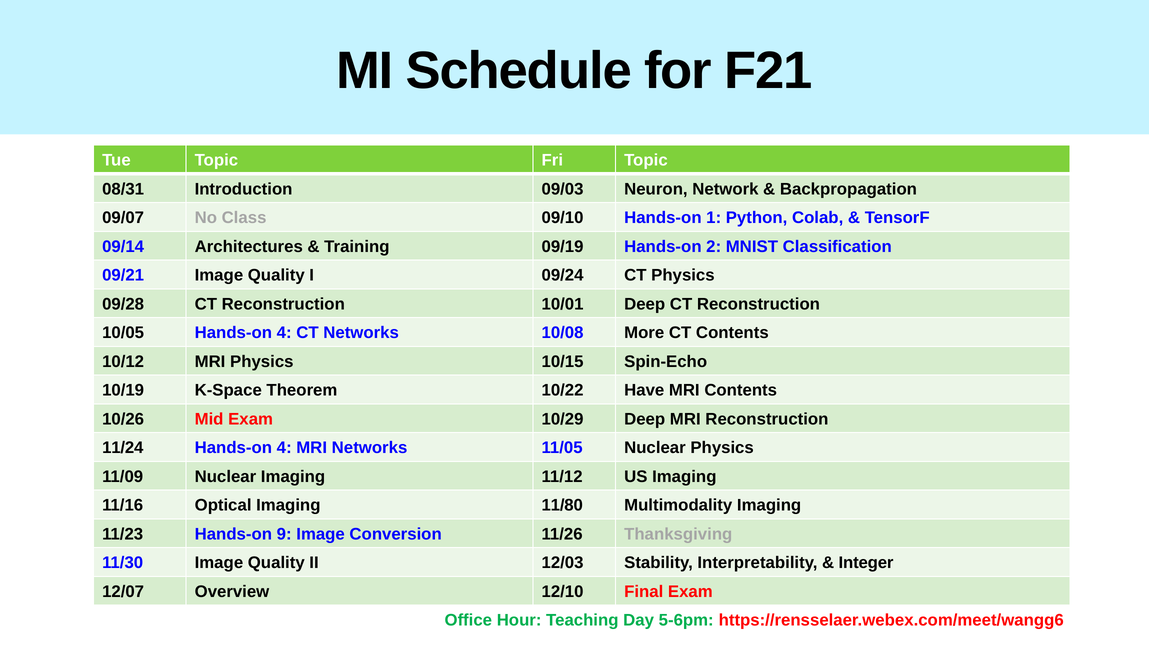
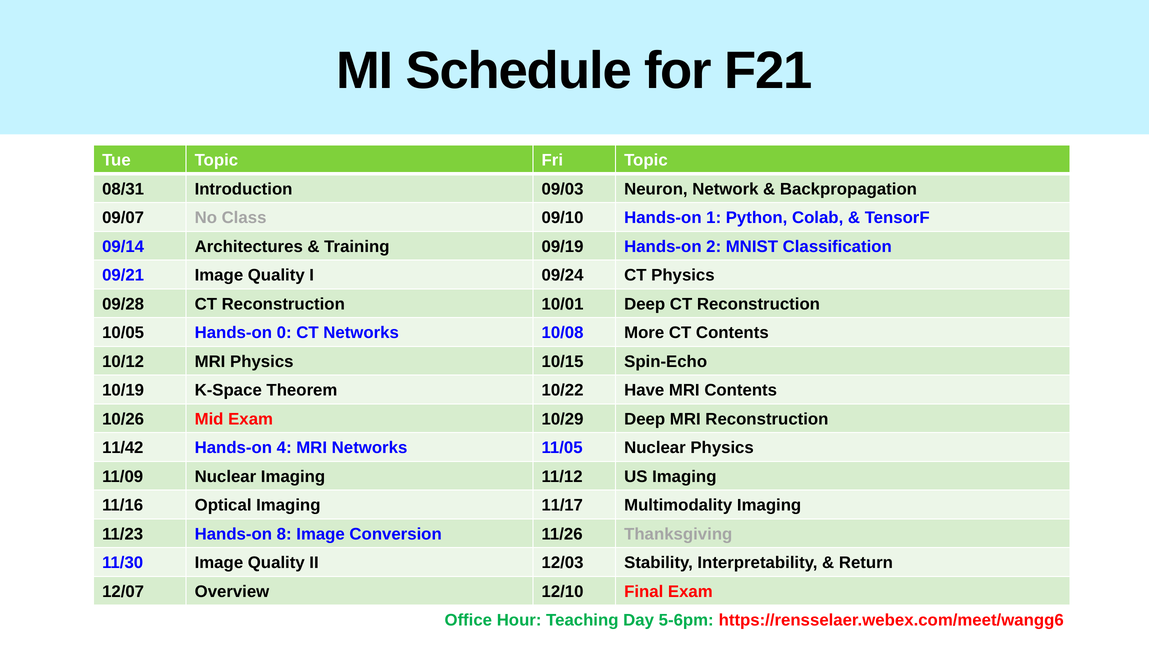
10/05 Hands-on 4: 4 -> 0
11/24: 11/24 -> 11/42
11/80: 11/80 -> 11/17
9: 9 -> 8
Integer: Integer -> Return
